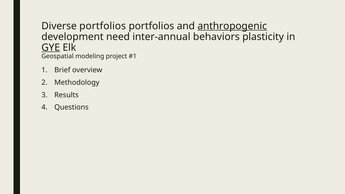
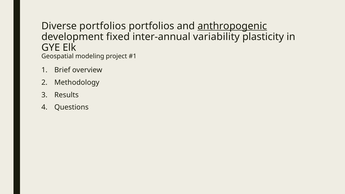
need: need -> fixed
behaviors: behaviors -> variability
GYE underline: present -> none
